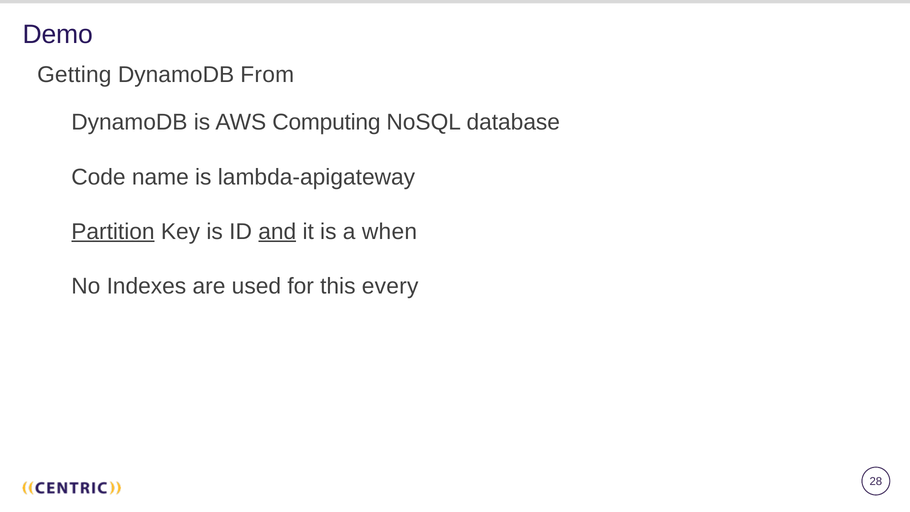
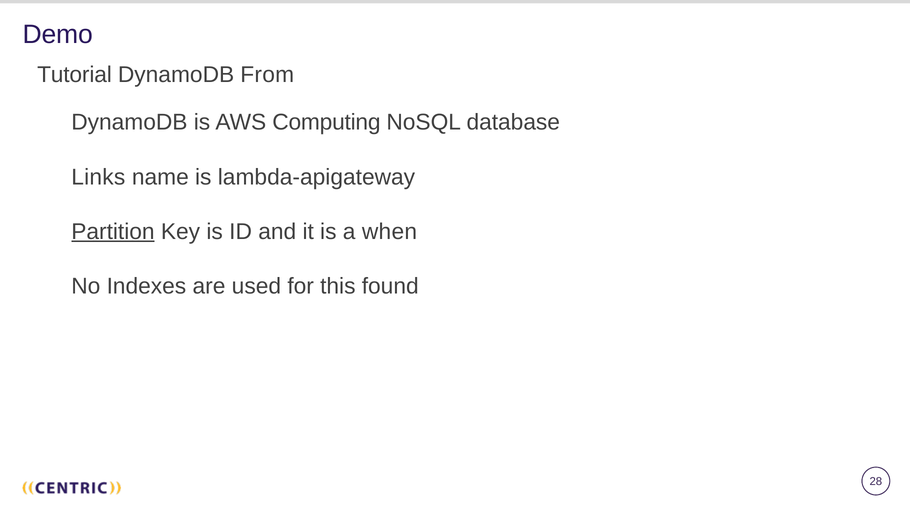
Getting: Getting -> Tutorial
Code: Code -> Links
and underline: present -> none
every: every -> found
